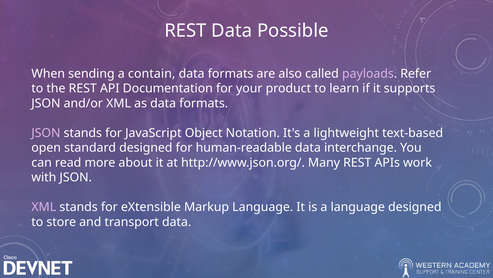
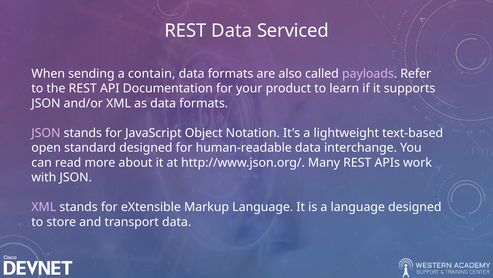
Possible: Possible -> Serviced
